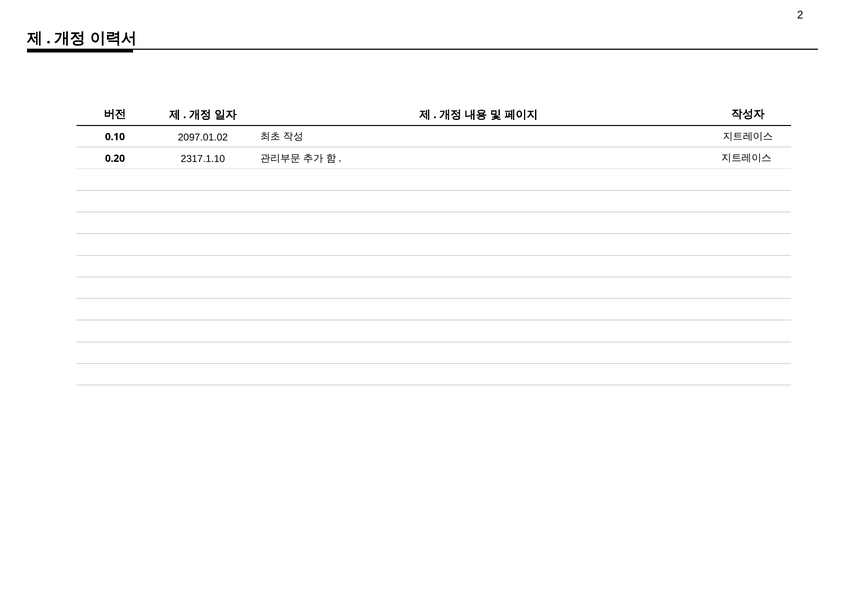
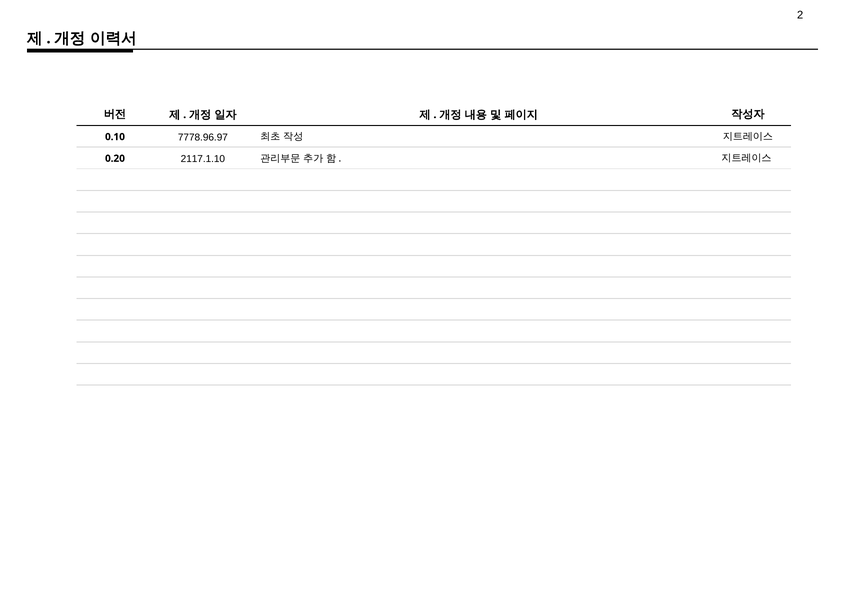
2097.01.02: 2097.01.02 -> 7778.96.97
2317.1.10: 2317.1.10 -> 2117.1.10
